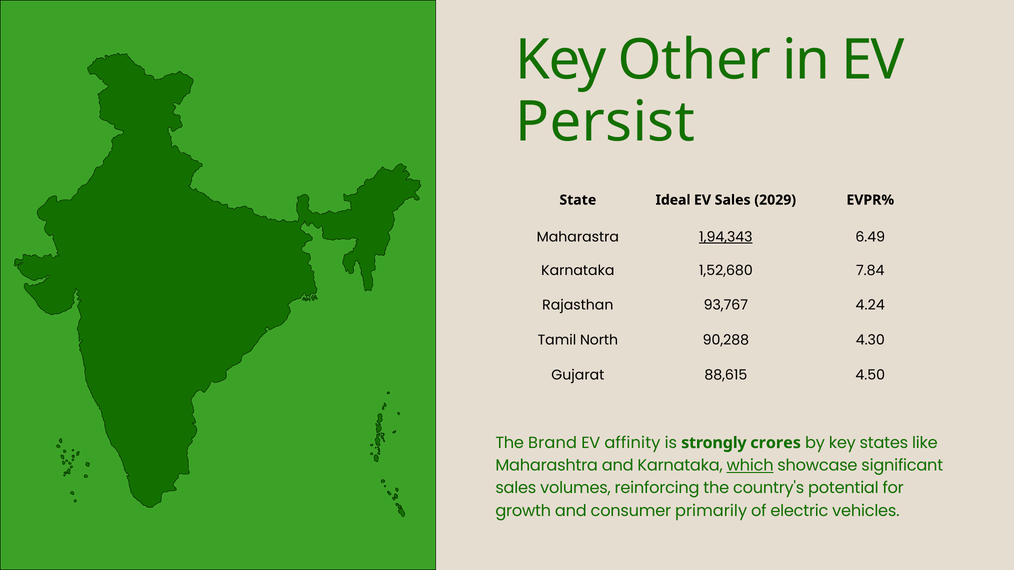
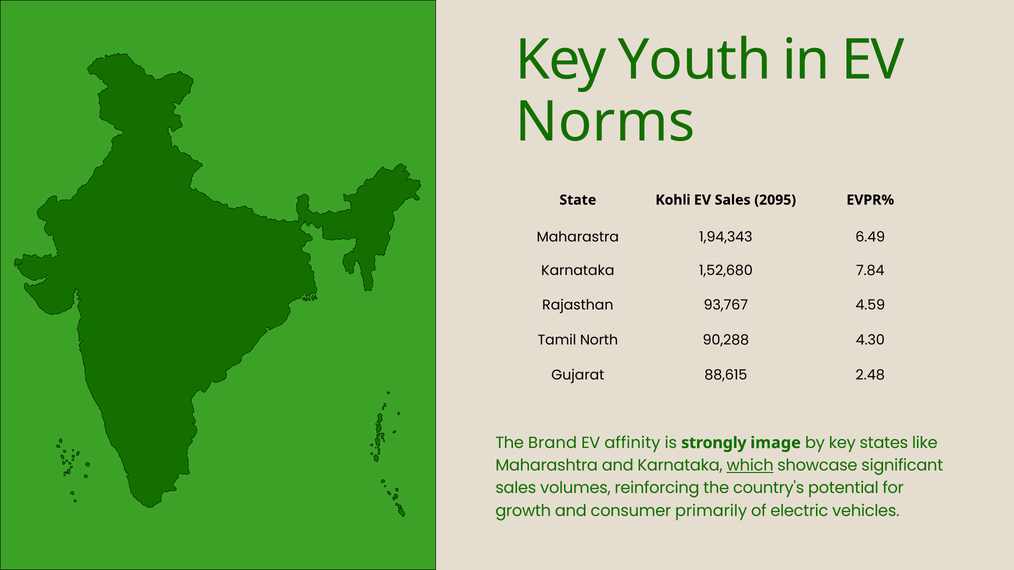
Other: Other -> Youth
Persist: Persist -> Norms
Ideal: Ideal -> Kohli
2029: 2029 -> 2095
1,94,343 underline: present -> none
4.24: 4.24 -> 4.59
4.50: 4.50 -> 2.48
crores: crores -> image
